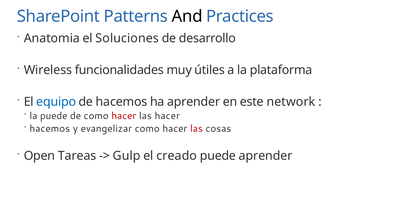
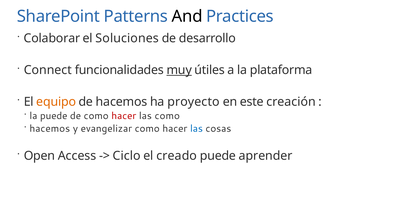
Anatomia: Anatomia -> Colaborar
Wireless: Wireless -> Connect
muy underline: none -> present
equipo colour: blue -> orange
ha aprender: aprender -> proyecto
network: network -> creación
las hacer: hacer -> como
las at (196, 128) colour: red -> blue
Tareas: Tareas -> Access
Gulp: Gulp -> Ciclo
